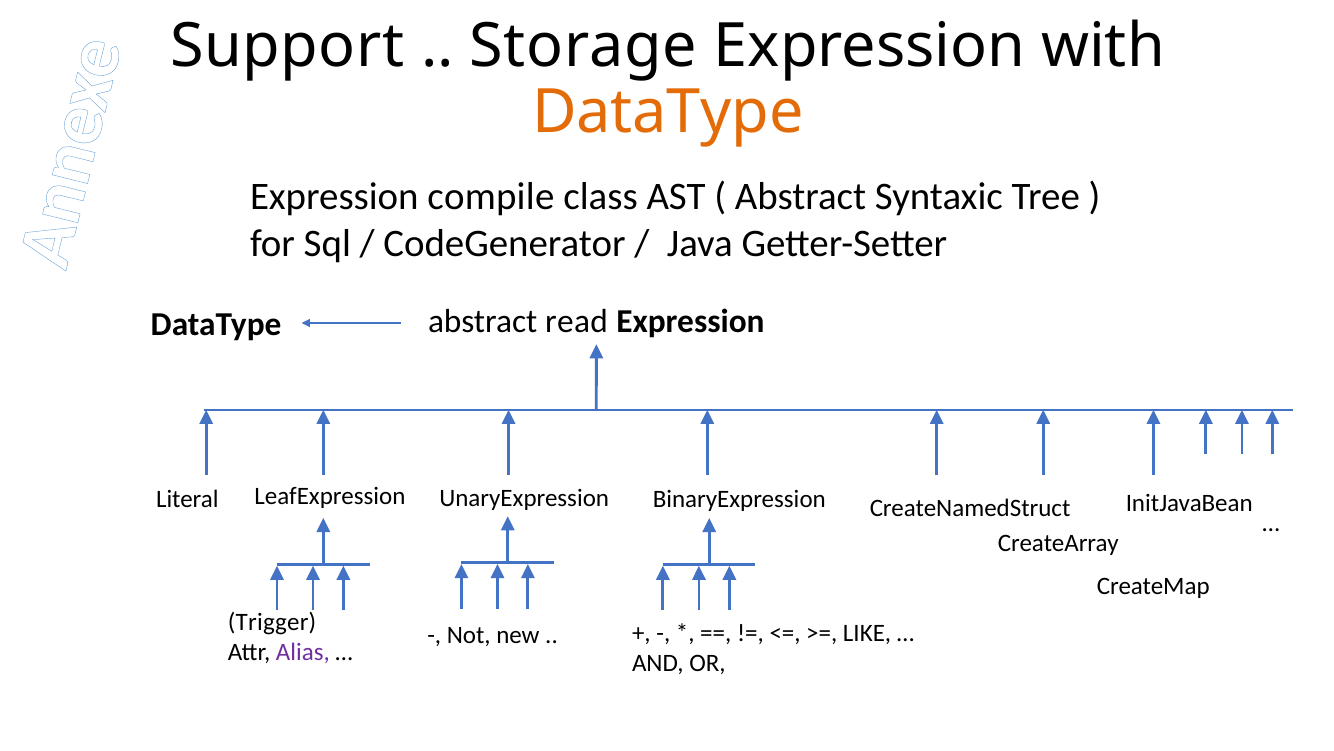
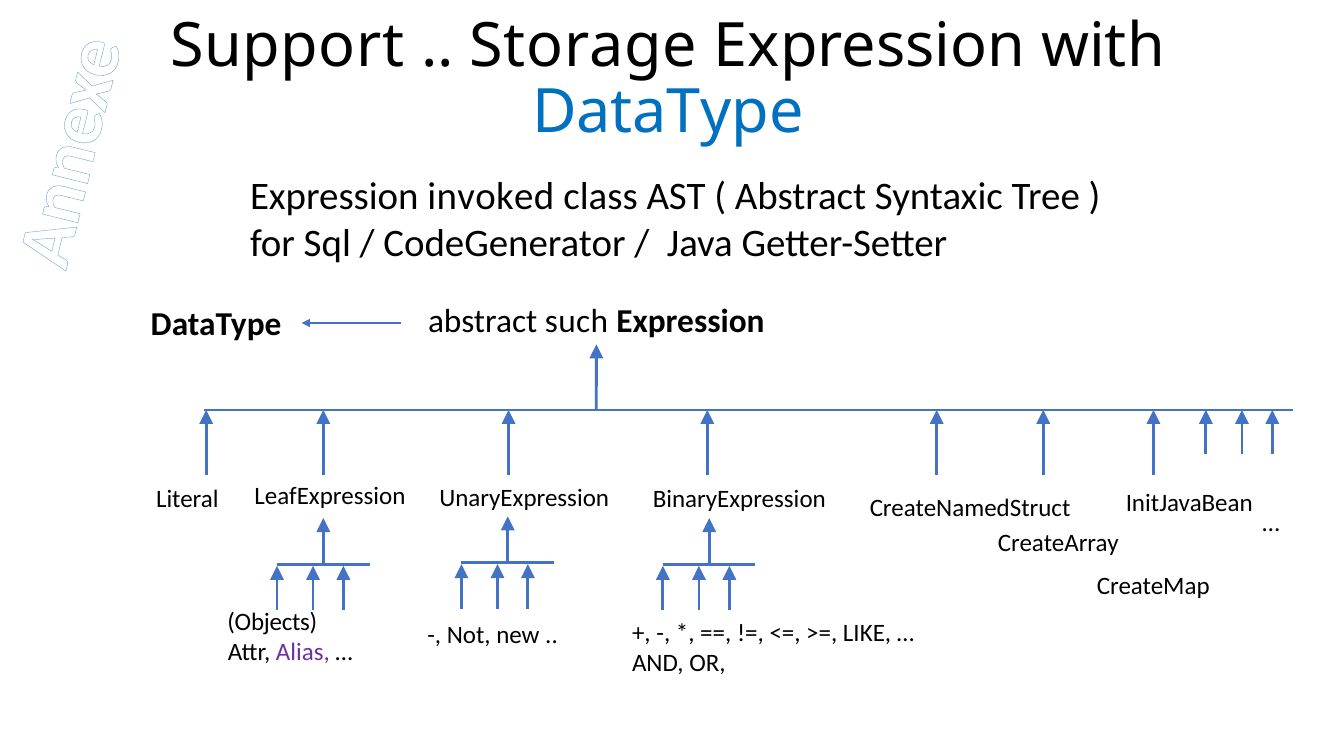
DataType at (668, 112) colour: orange -> blue
compile: compile -> invoked
read: read -> such
Trigger: Trigger -> Objects
